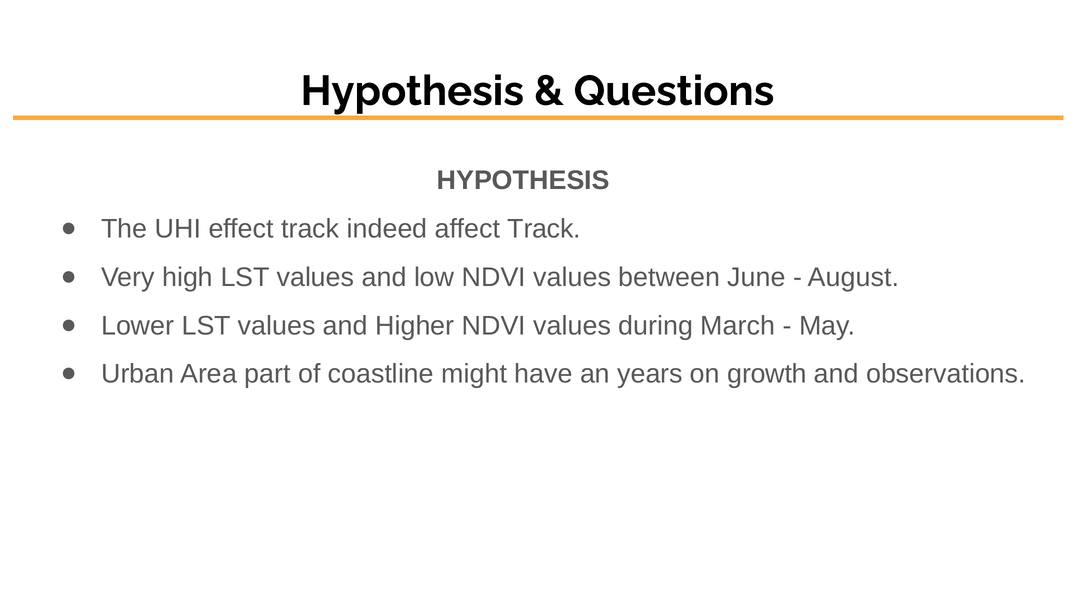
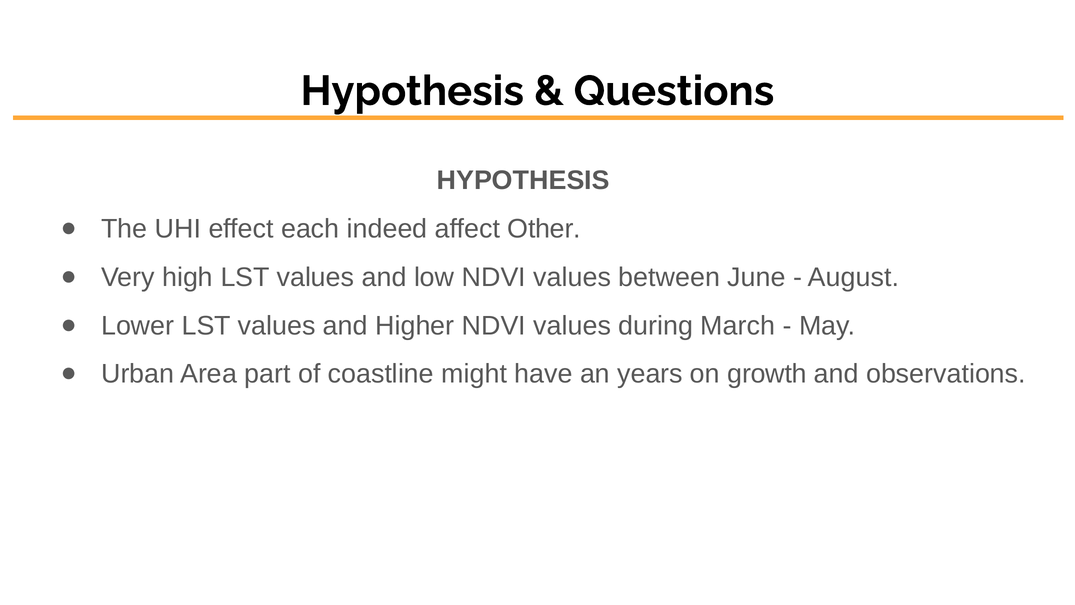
effect track: track -> each
affect Track: Track -> Other
